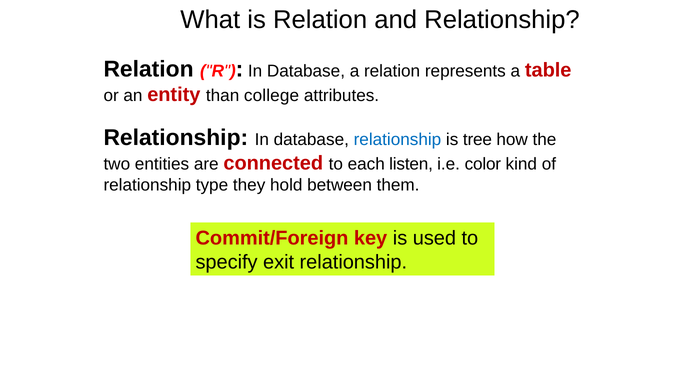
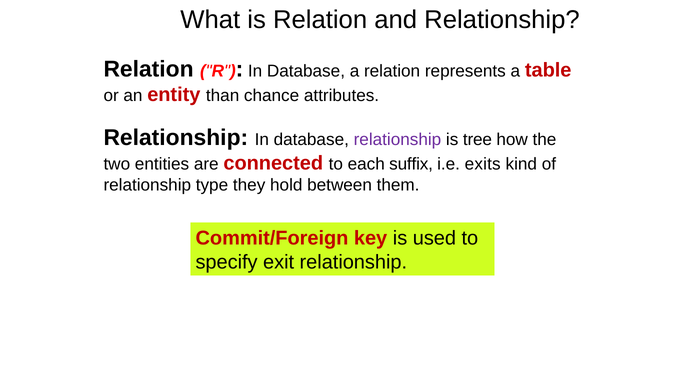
college: college -> chance
relationship at (397, 140) colour: blue -> purple
listen: listen -> suffix
color: color -> exits
